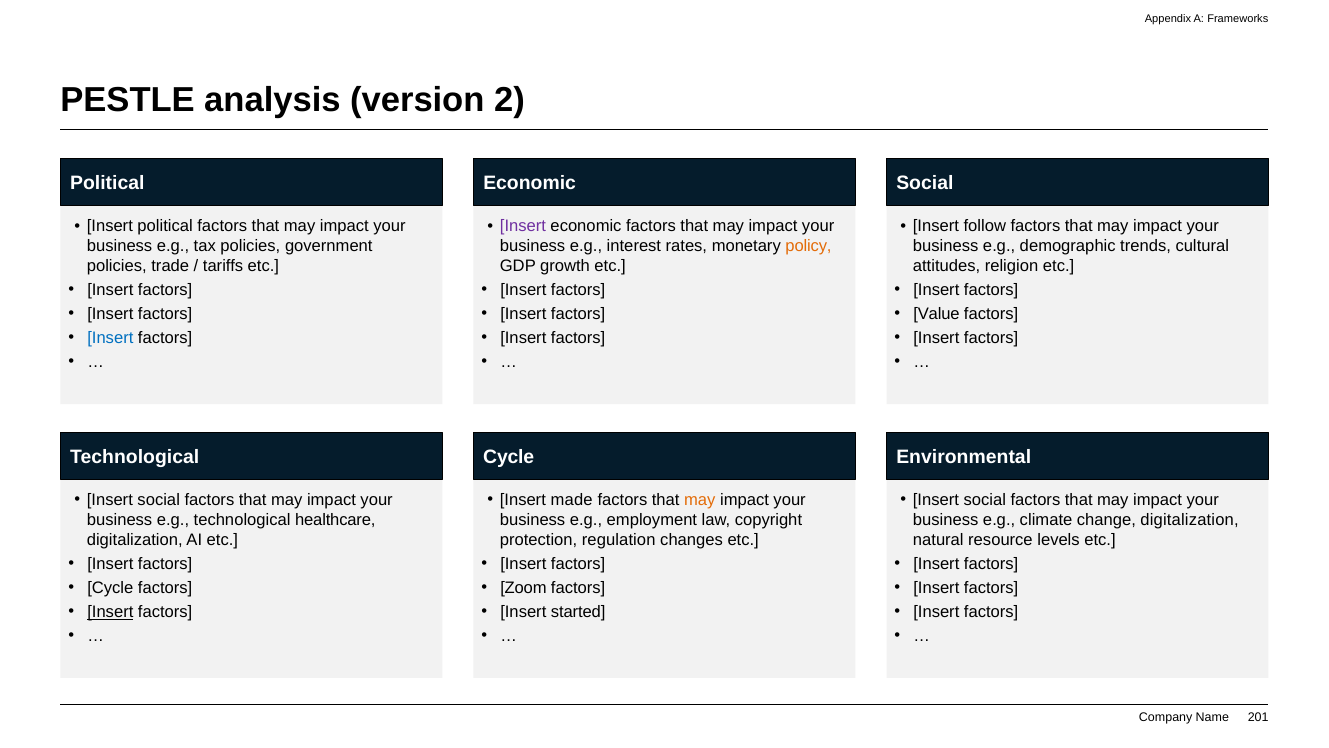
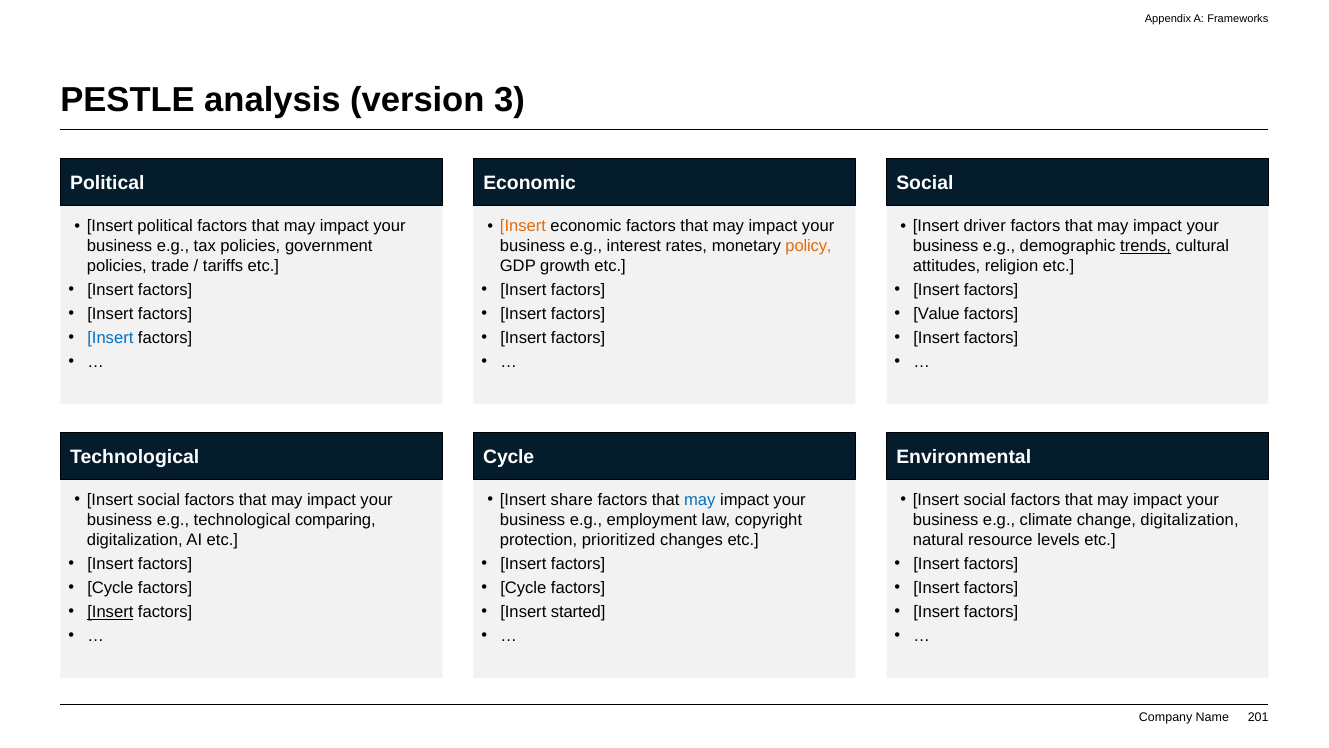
2: 2 -> 3
Insert at (523, 226) colour: purple -> orange
follow: follow -> driver
trends underline: none -> present
made: made -> share
may at (700, 500) colour: orange -> blue
healthcare: healthcare -> comparing
regulation: regulation -> prioritized
Zoom at (523, 588): Zoom -> Cycle
